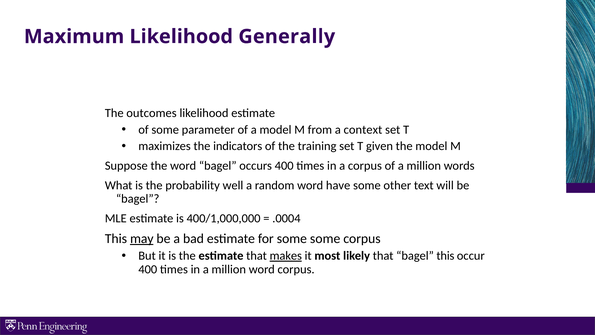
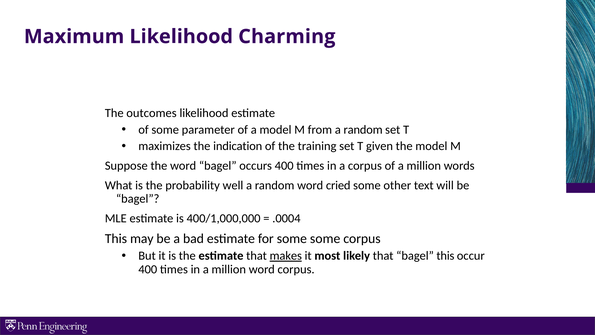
Generally: Generally -> Charming
from a context: context -> random
indicators: indicators -> indication
have: have -> cried
may underline: present -> none
